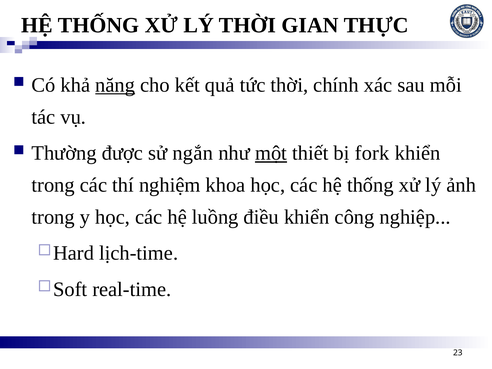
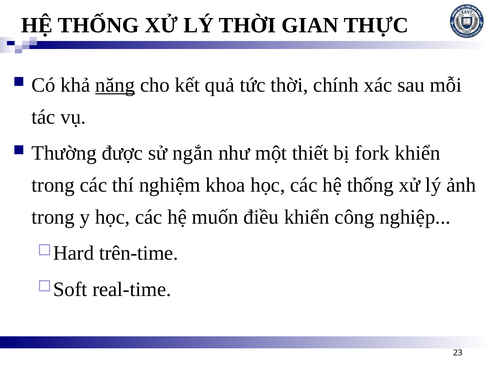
một underline: present -> none
luồng: luồng -> muốn
lịch-time: lịch-time -> trên-time
